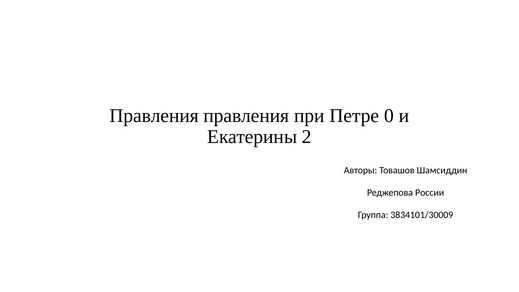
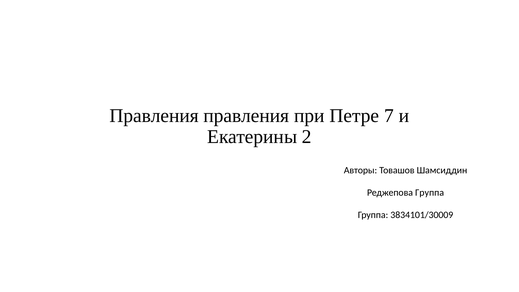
0: 0 -> 7
Реджепова России: России -> Группа
